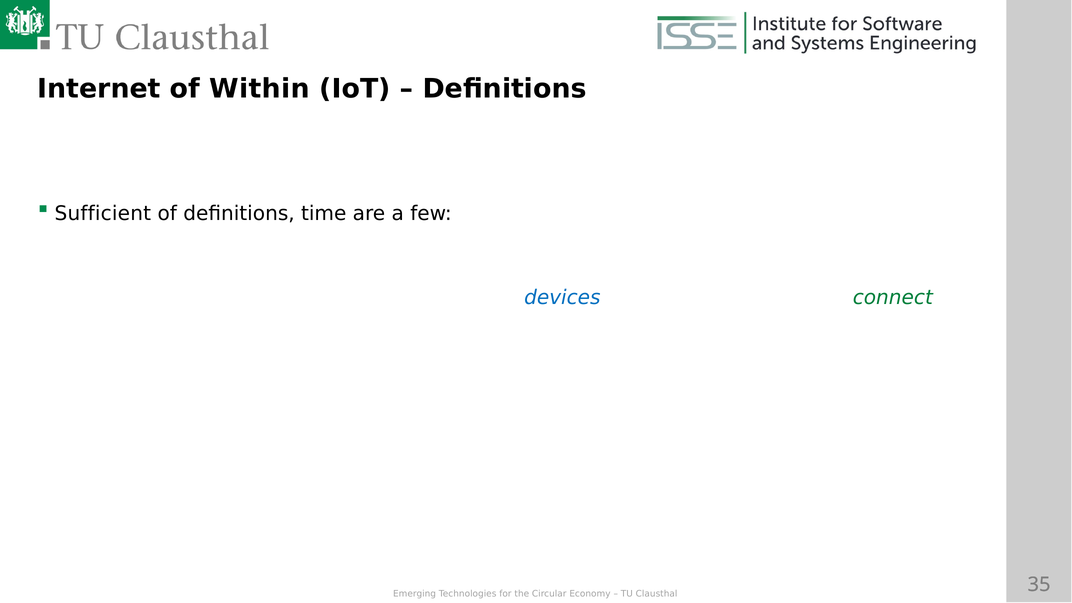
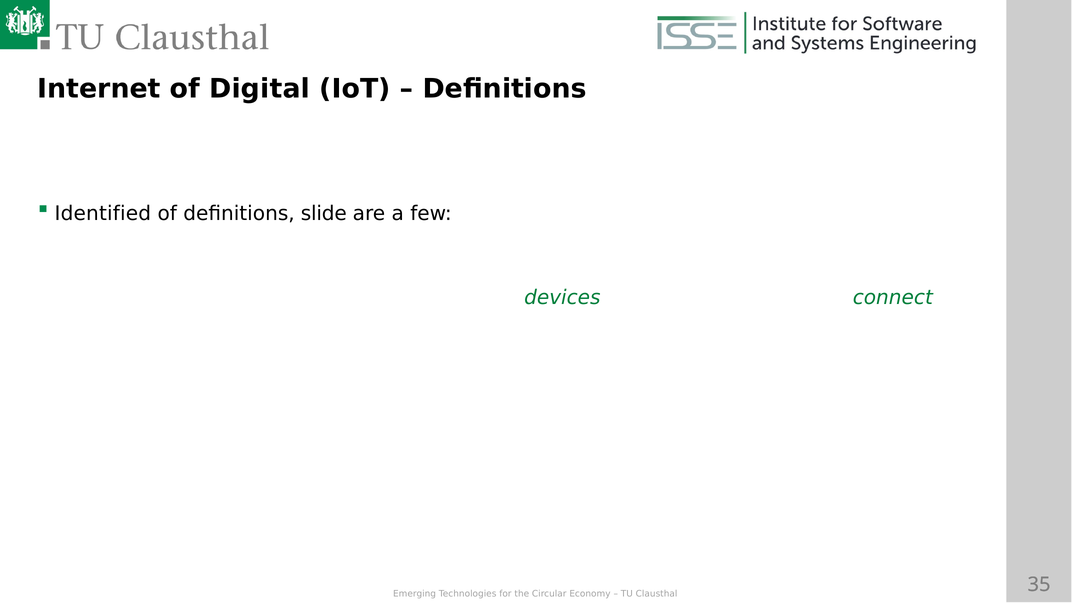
Within: Within -> Digital
Sufficient: Sufficient -> Identified
time: time -> slide
devices colour: blue -> green
